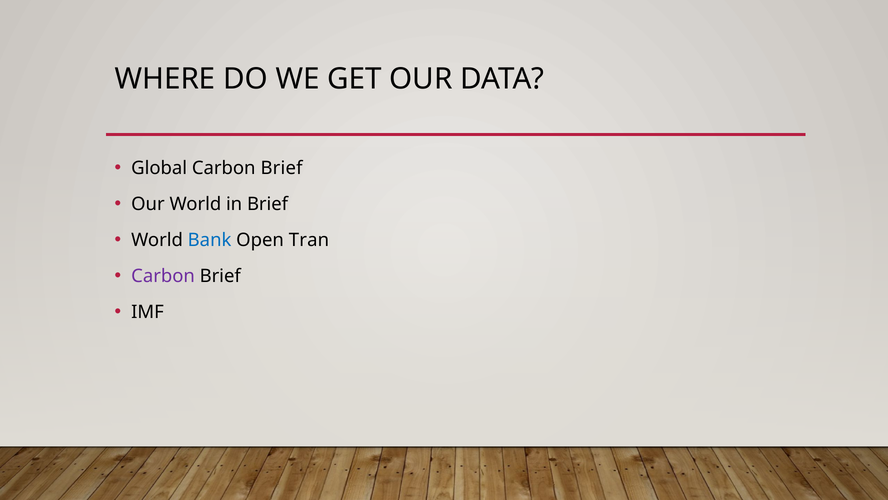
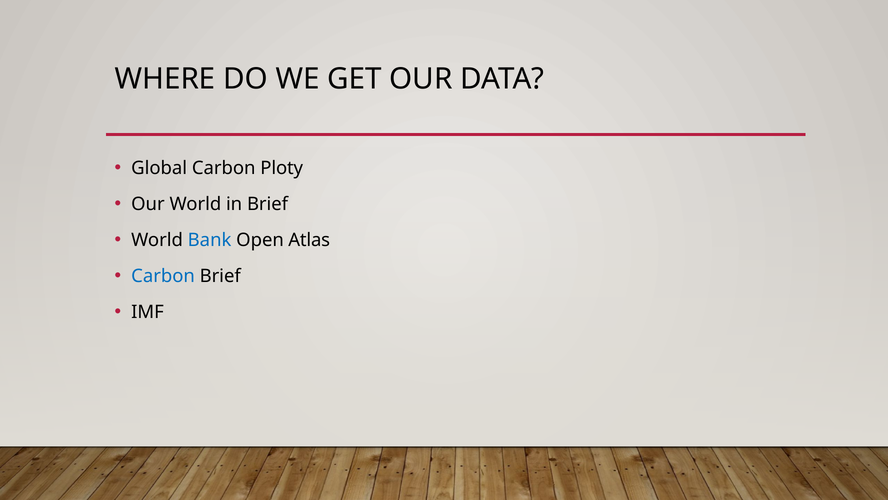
Global Carbon Brief: Brief -> Ploty
Tran: Tran -> Atlas
Carbon at (163, 276) colour: purple -> blue
